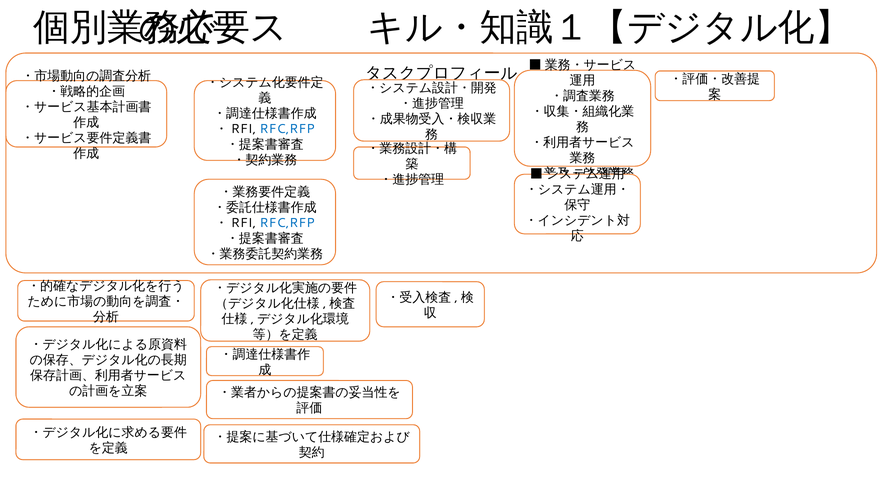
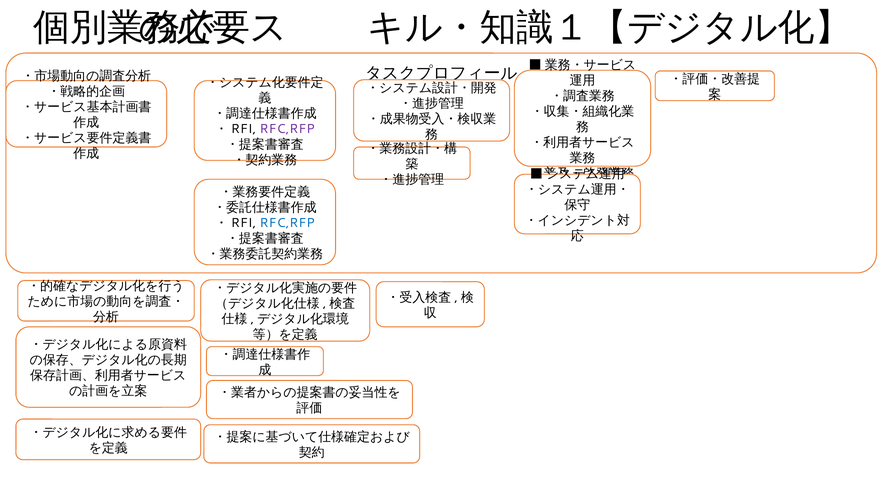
RFC,RFP at (287, 129) colour: blue -> purple
